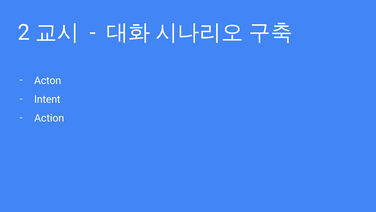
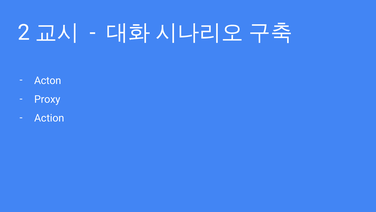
Intent: Intent -> Proxy
